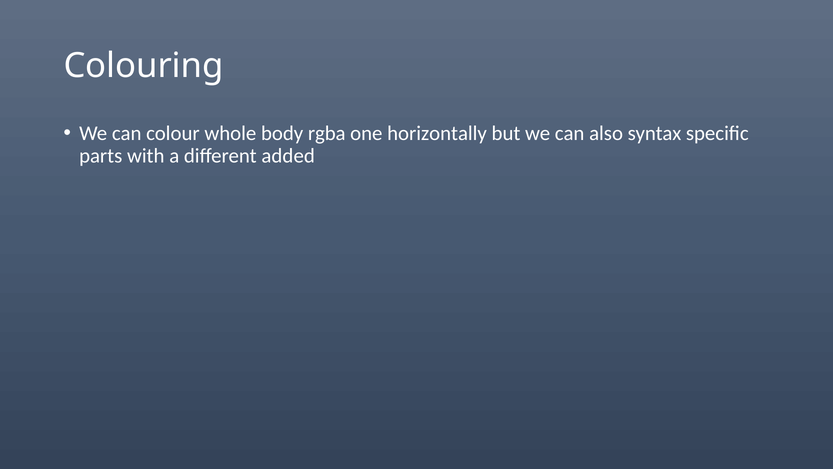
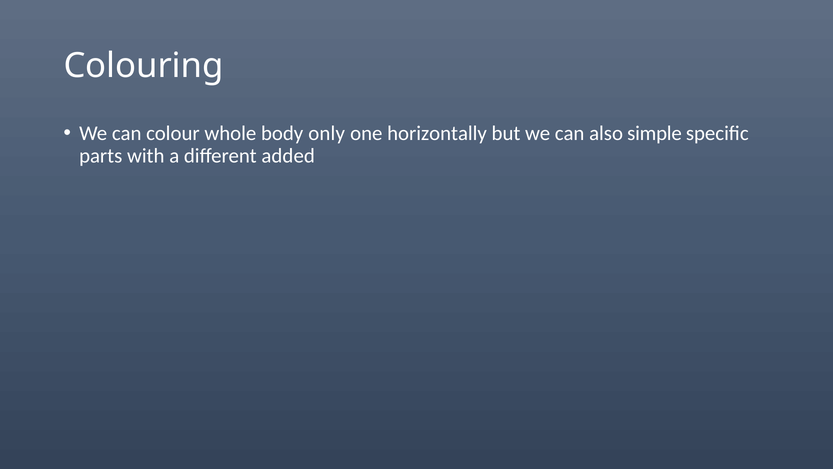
rgba: rgba -> only
syntax: syntax -> simple
